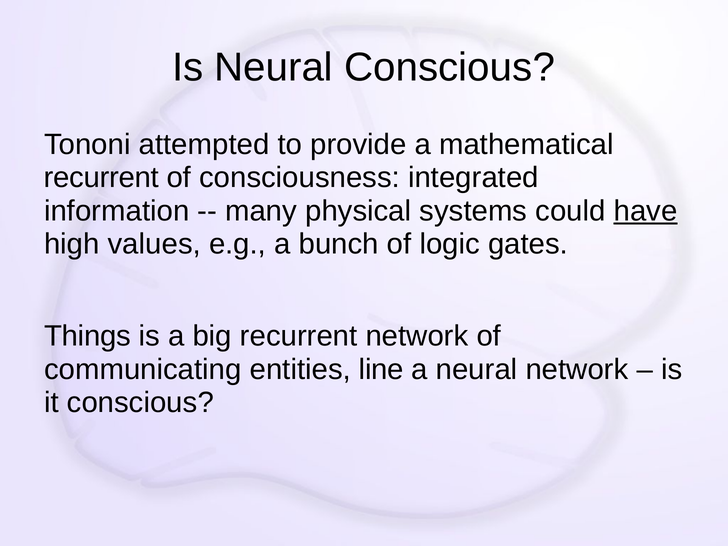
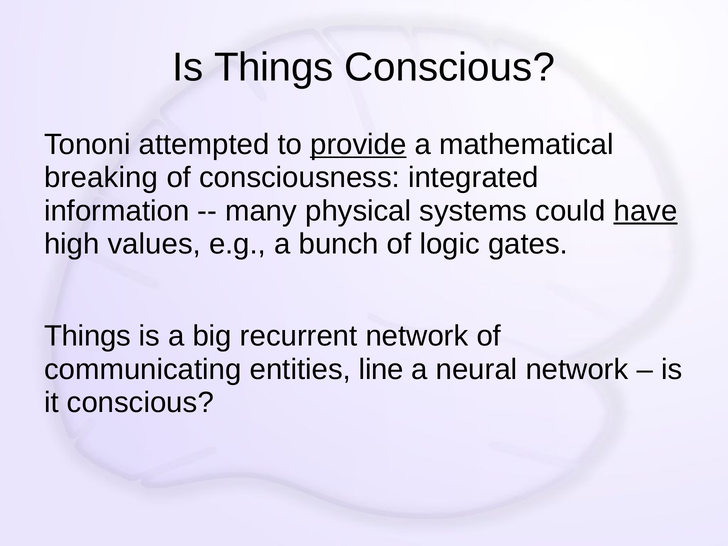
Is Neural: Neural -> Things
provide underline: none -> present
recurrent at (101, 178): recurrent -> breaking
